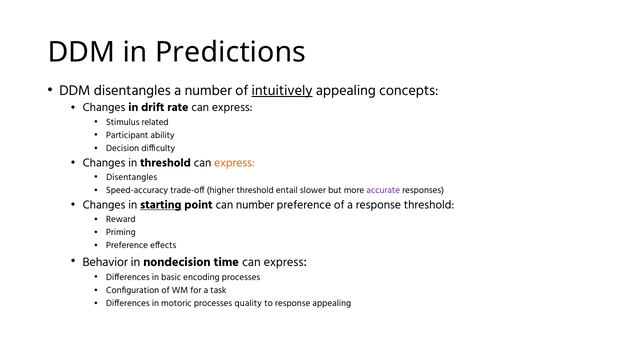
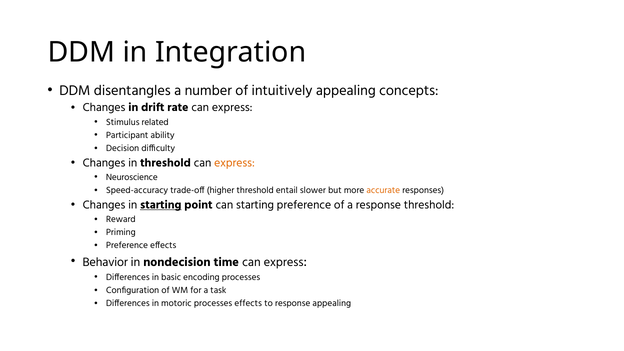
Predictions: Predictions -> Integration
intuitively underline: present -> none
Disentangles at (132, 177): Disentangles -> Neuroscience
accurate colour: purple -> orange
can number: number -> starting
processes quality: quality -> effects
